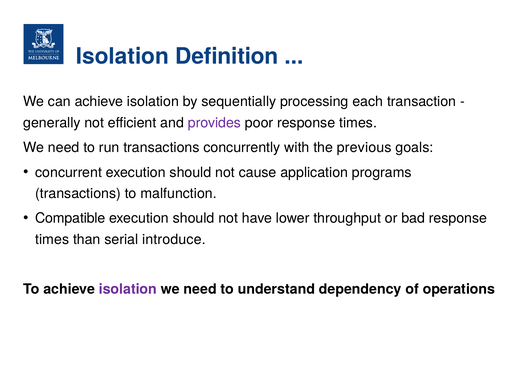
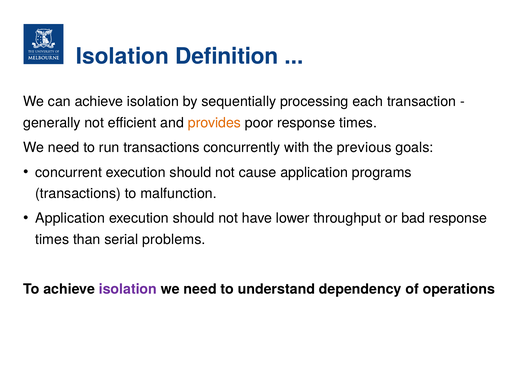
provides colour: purple -> orange
Compatible at (70, 218): Compatible -> Application
introduce: introduce -> problems
